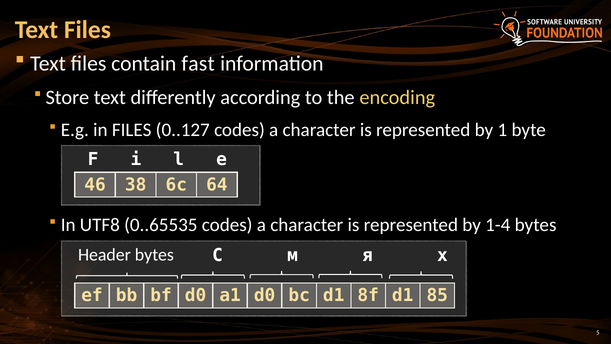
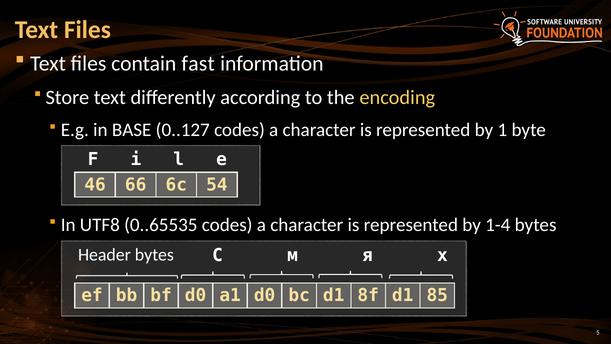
in FILES: FILES -> BASE
38: 38 -> 66
64: 64 -> 54
